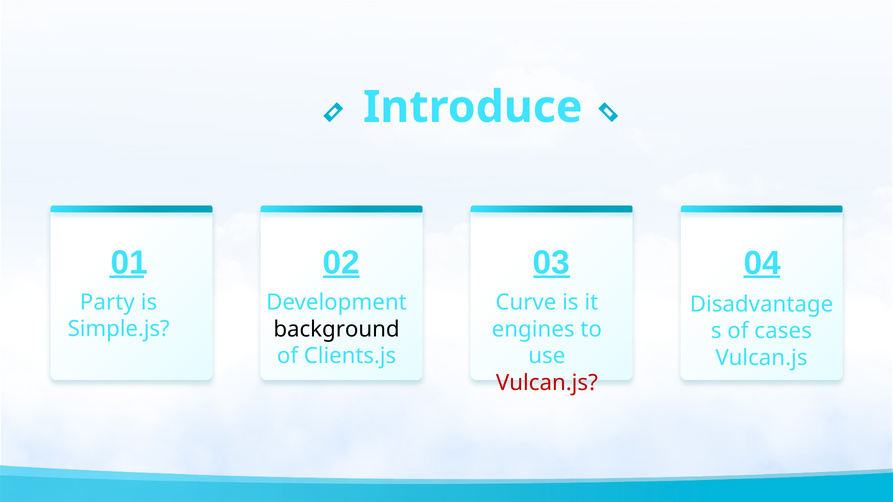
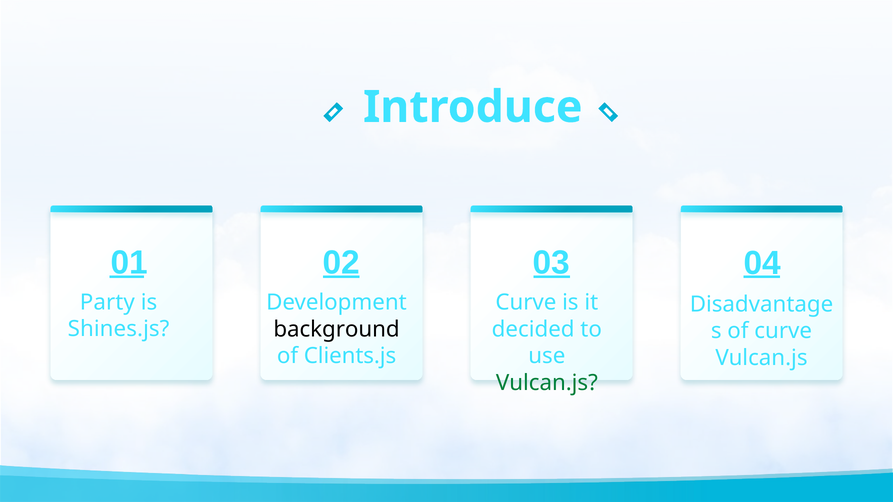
Simple.js: Simple.js -> Shines.js
engines: engines -> decided
of cases: cases -> curve
Vulcan.js at (547, 383) colour: red -> green
